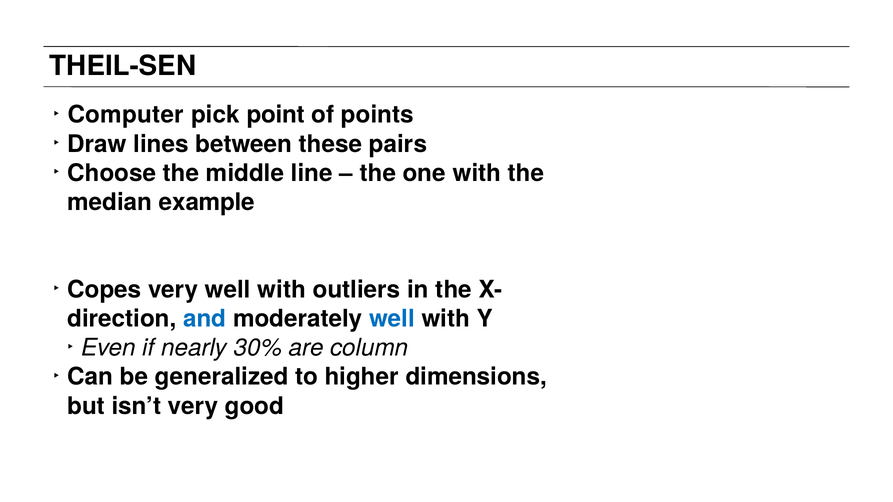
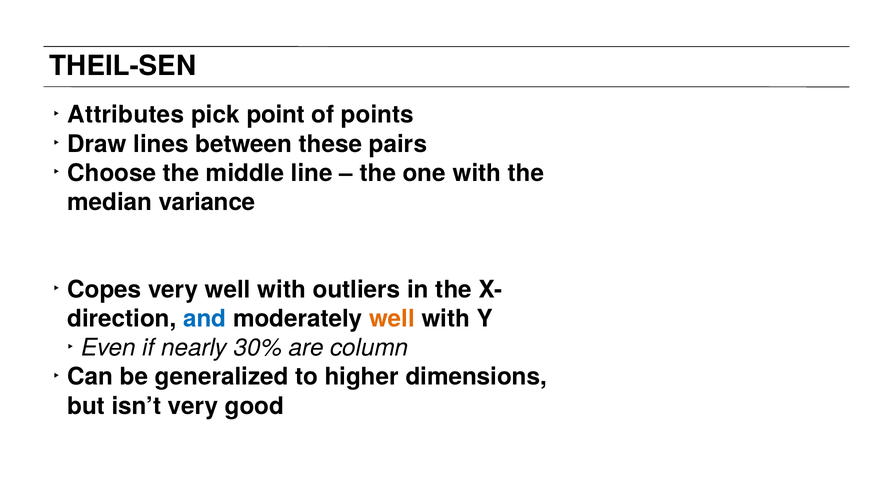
Computer: Computer -> Attributes
example: example -> variance
well at (392, 318) colour: blue -> orange
